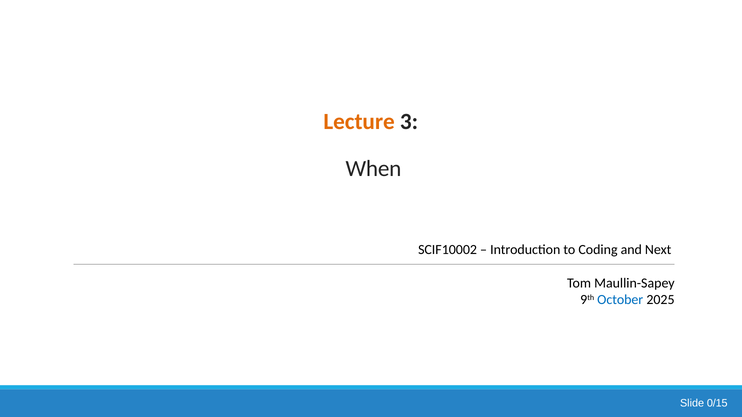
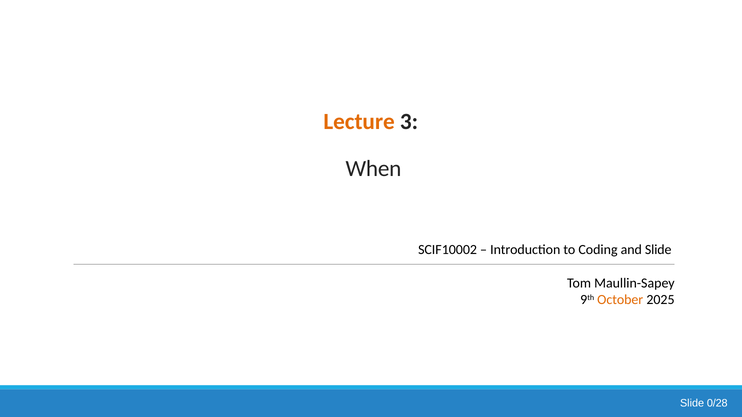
and Next: Next -> Slide
October colour: blue -> orange
0/15: 0/15 -> 0/28
